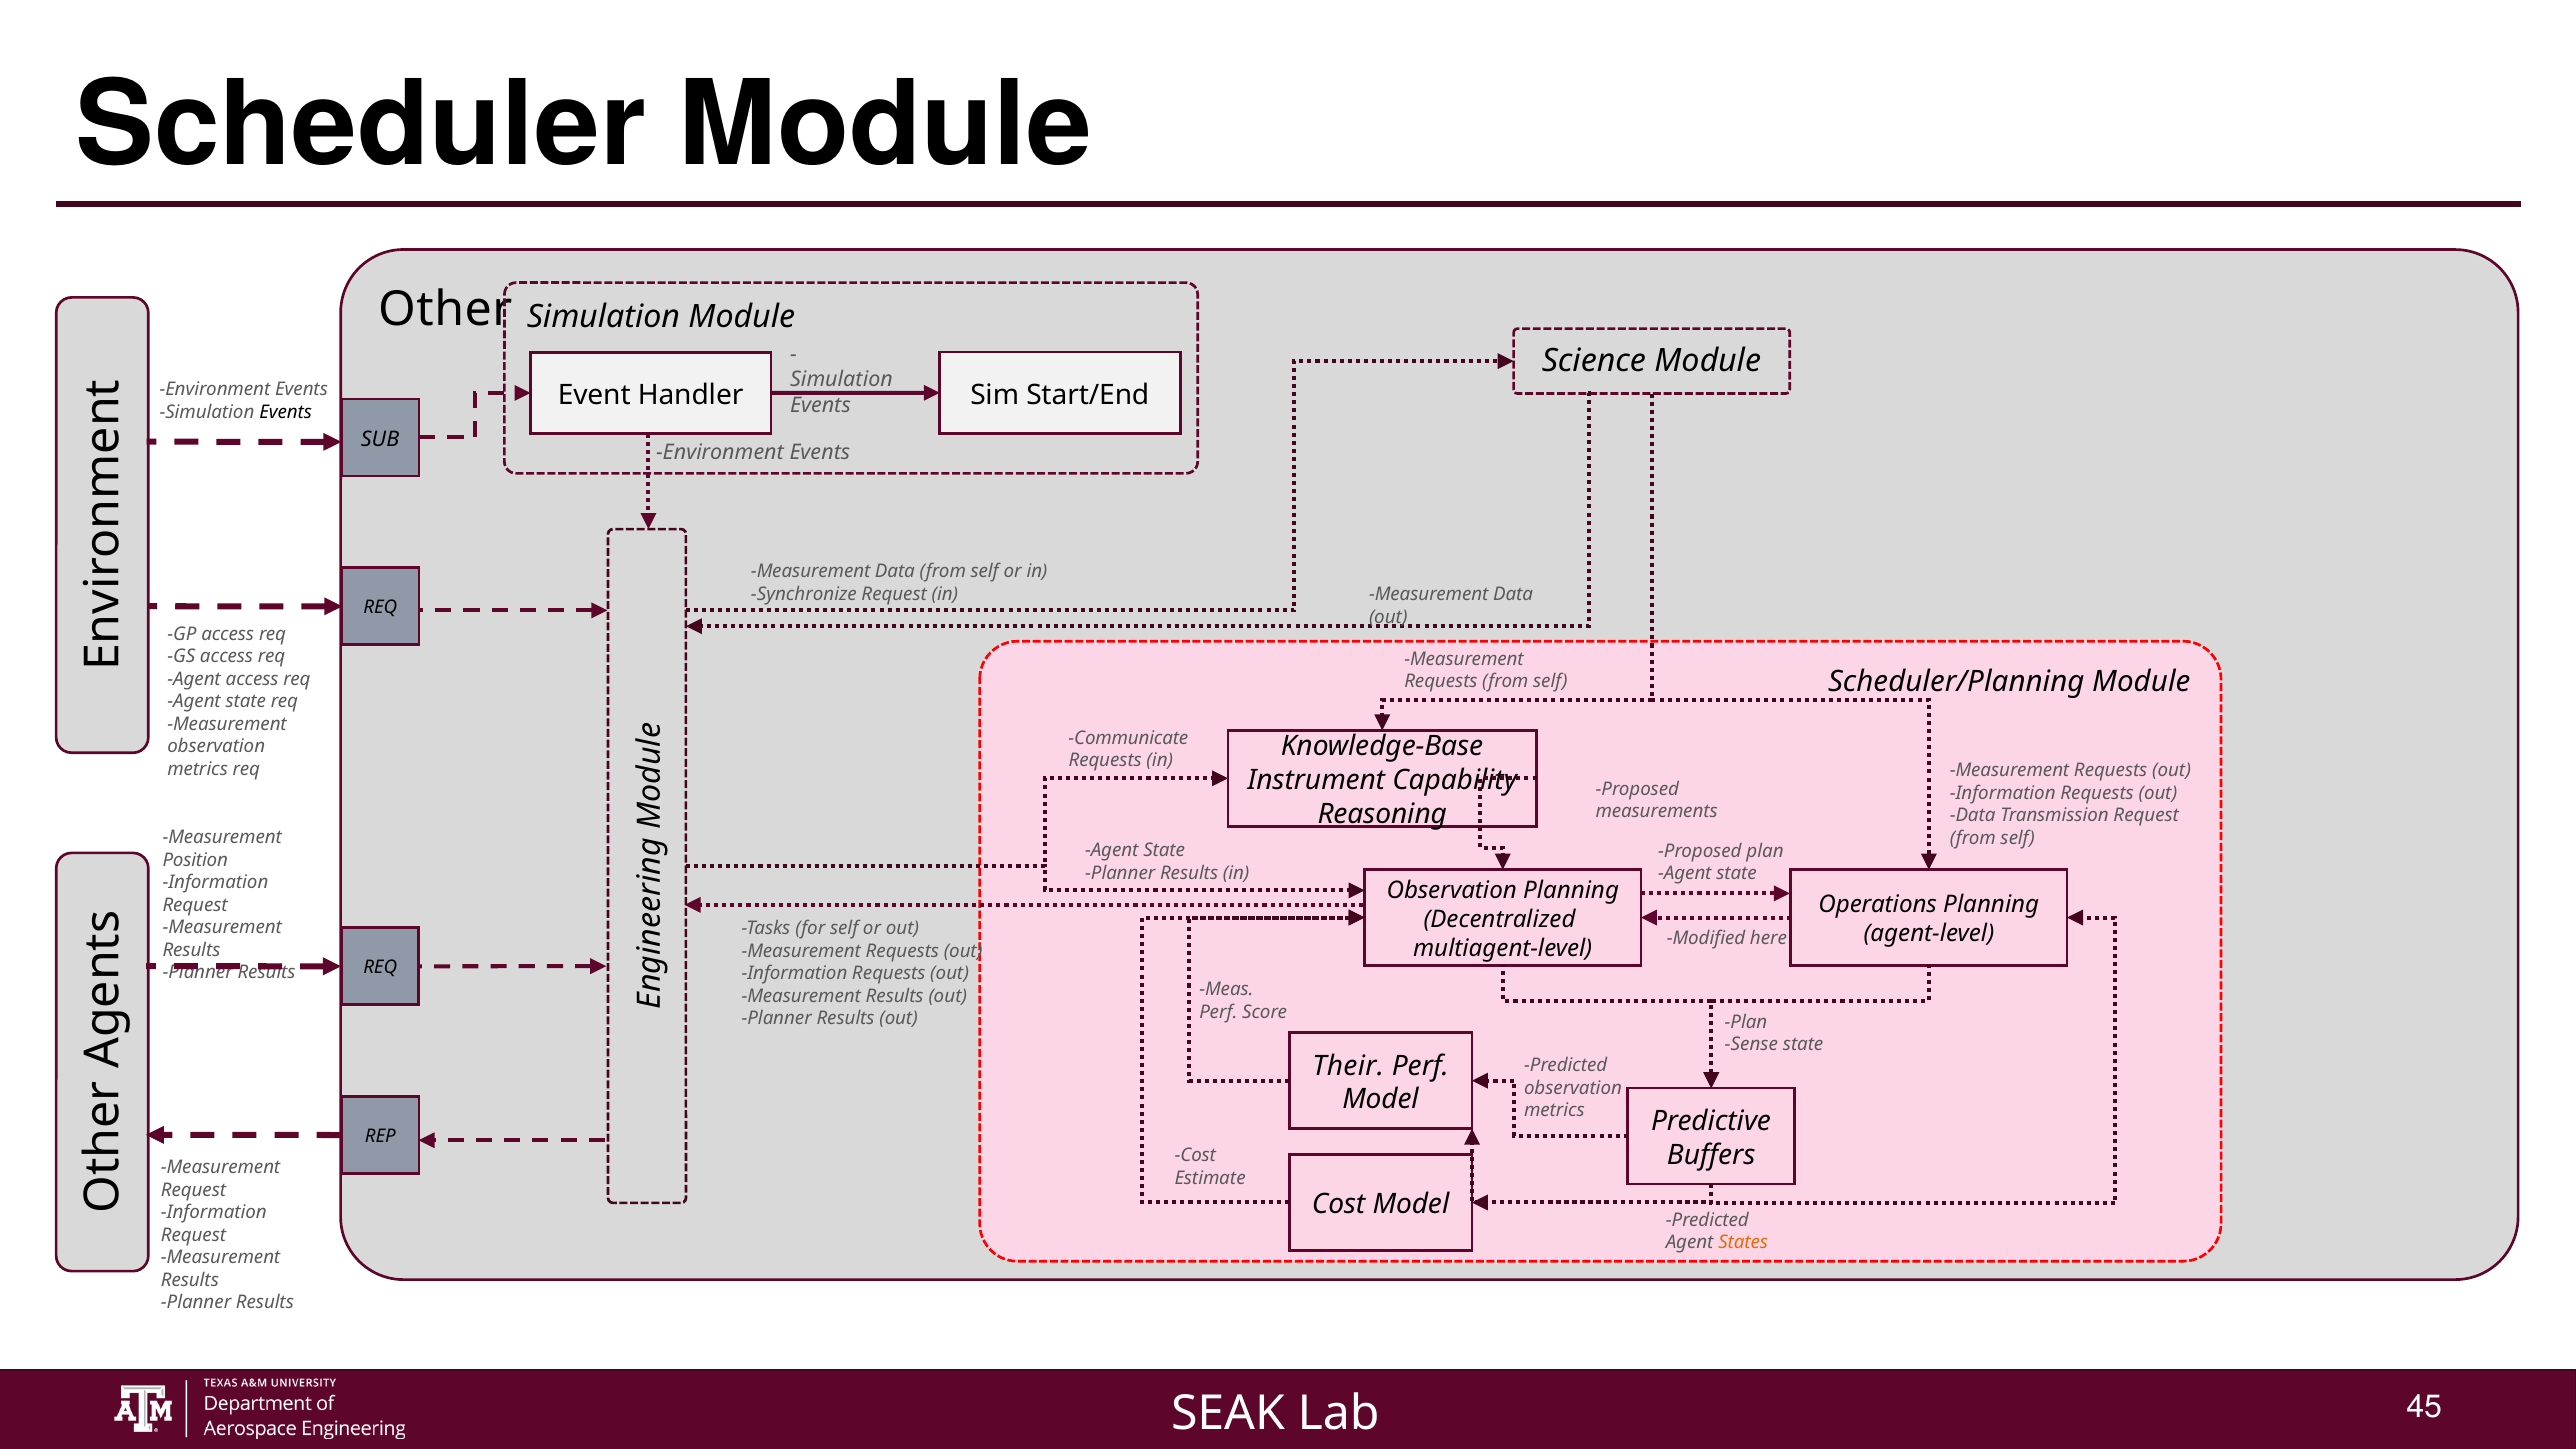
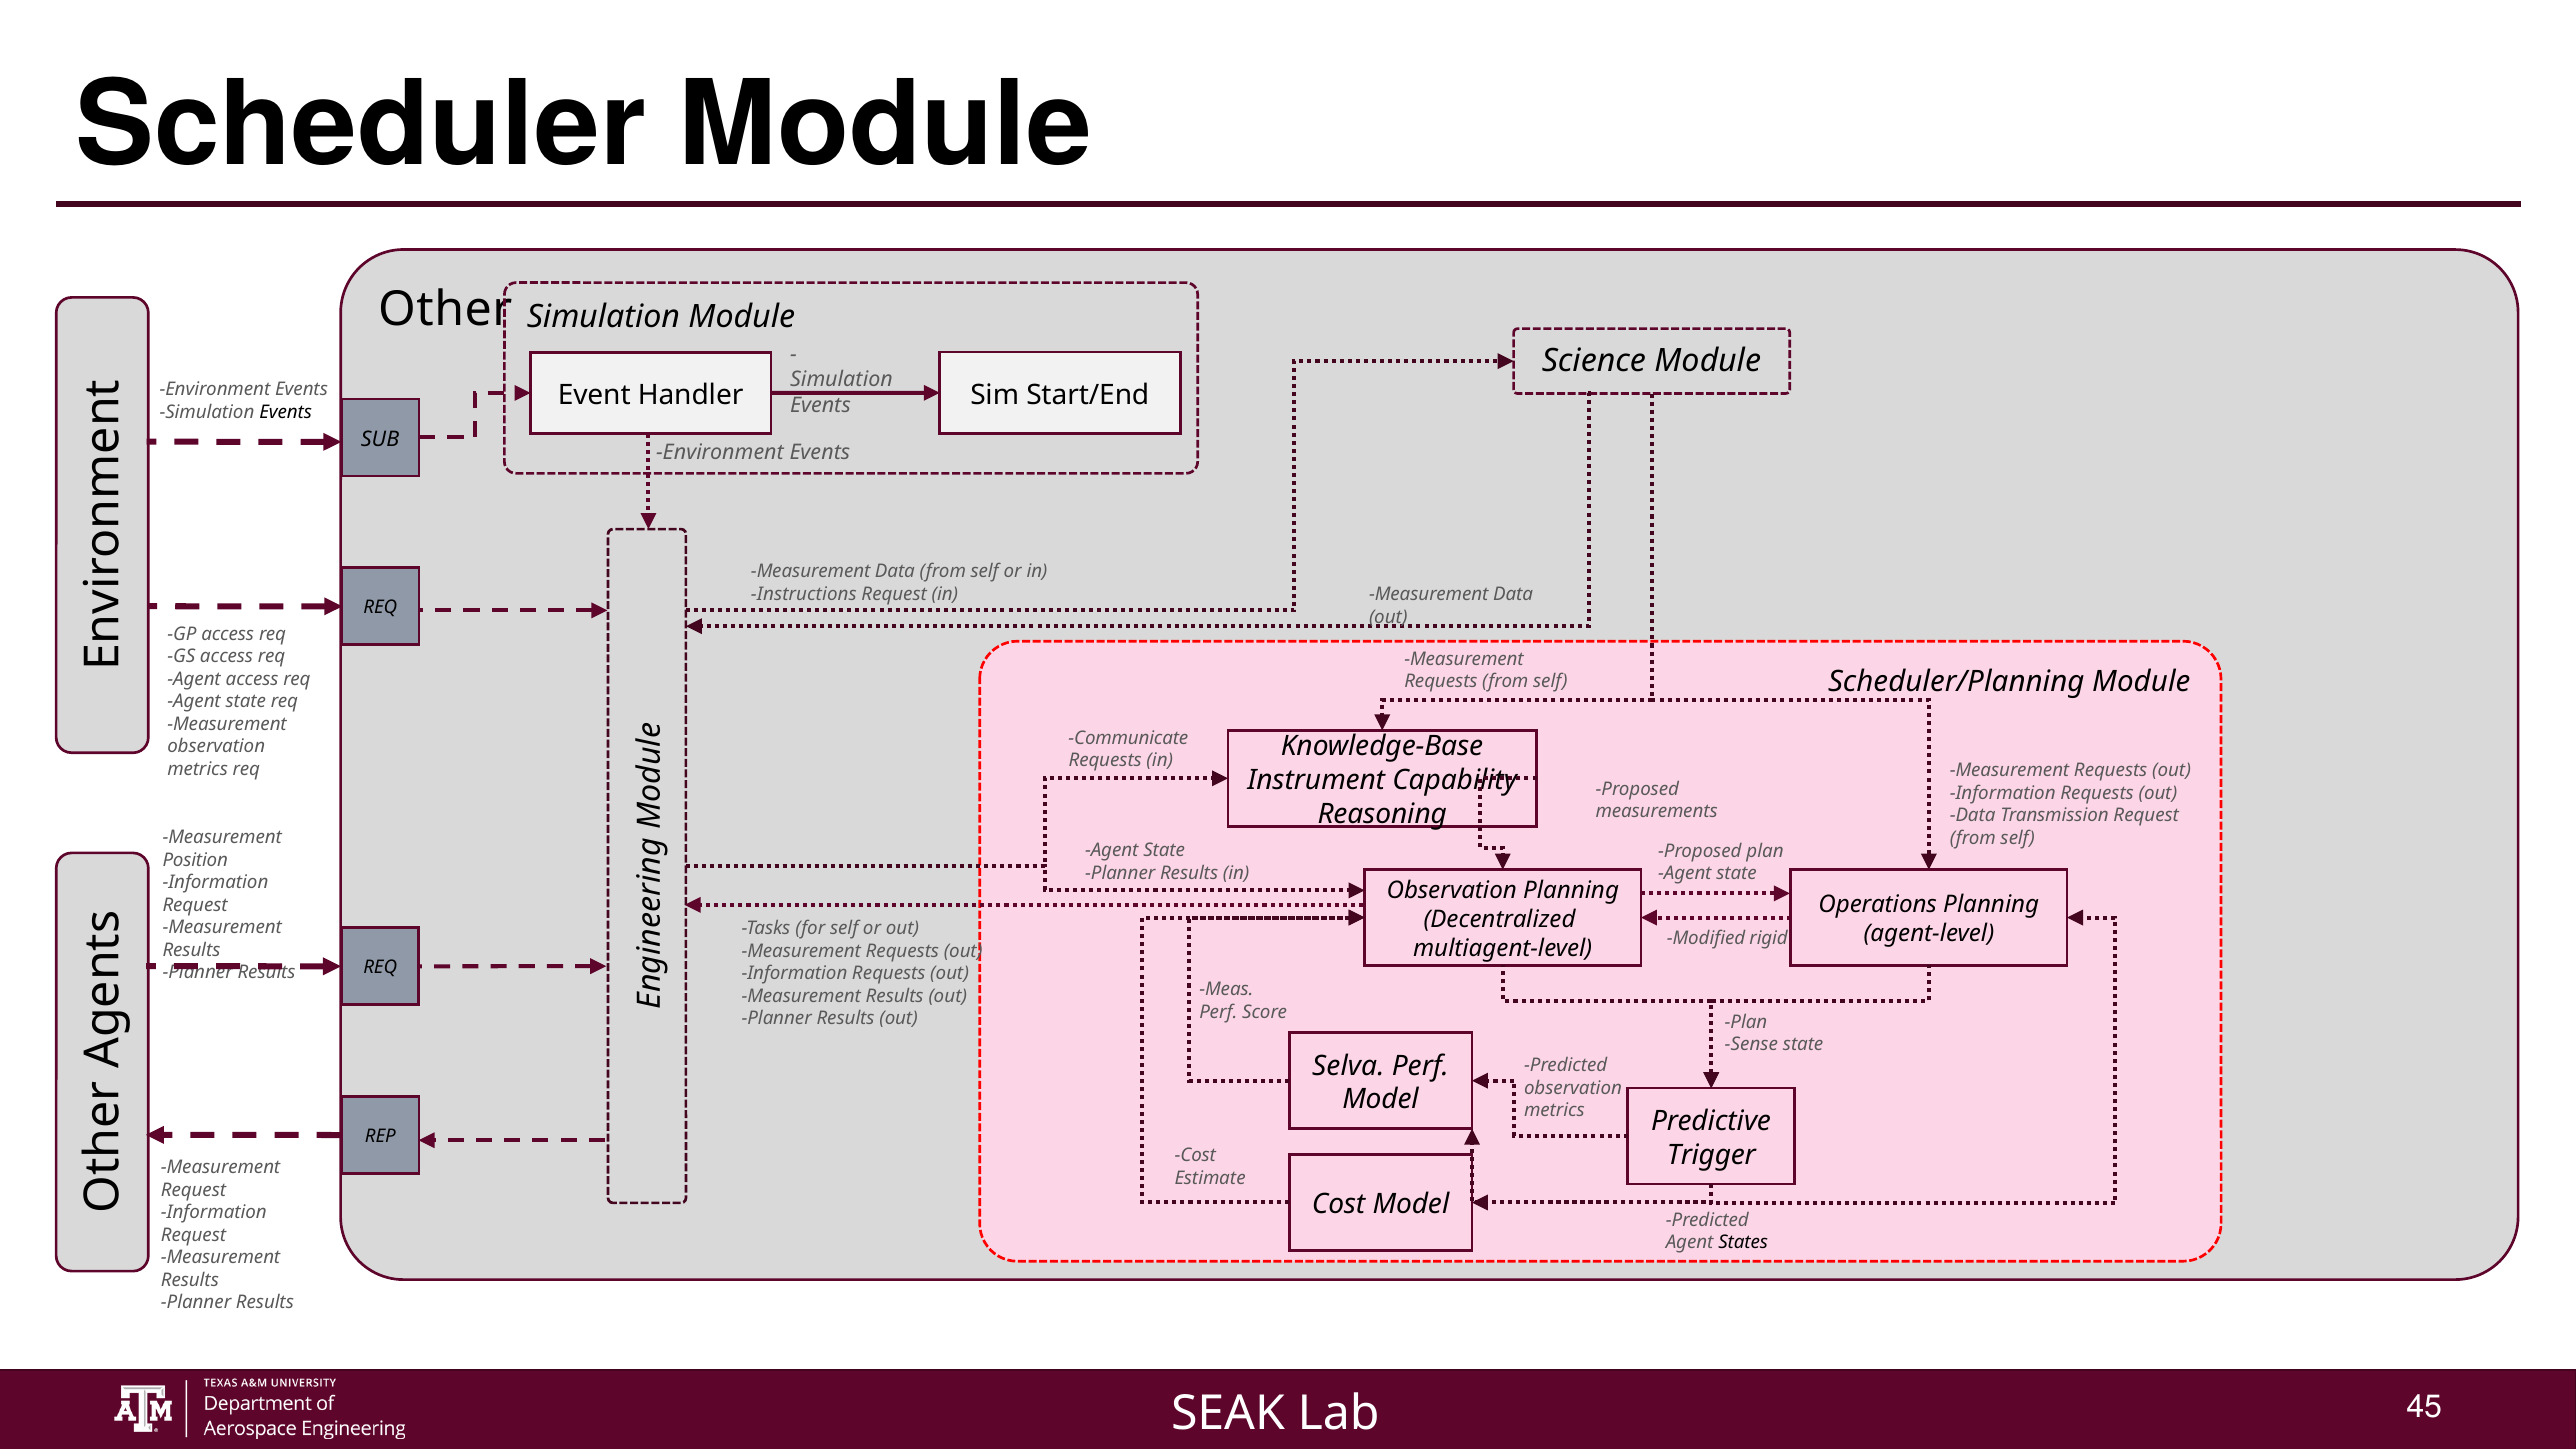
Synchronize: Synchronize -> Instructions
here: here -> rigid
Their: Their -> Selva
Buffers: Buffers -> Trigger
States colour: orange -> black
